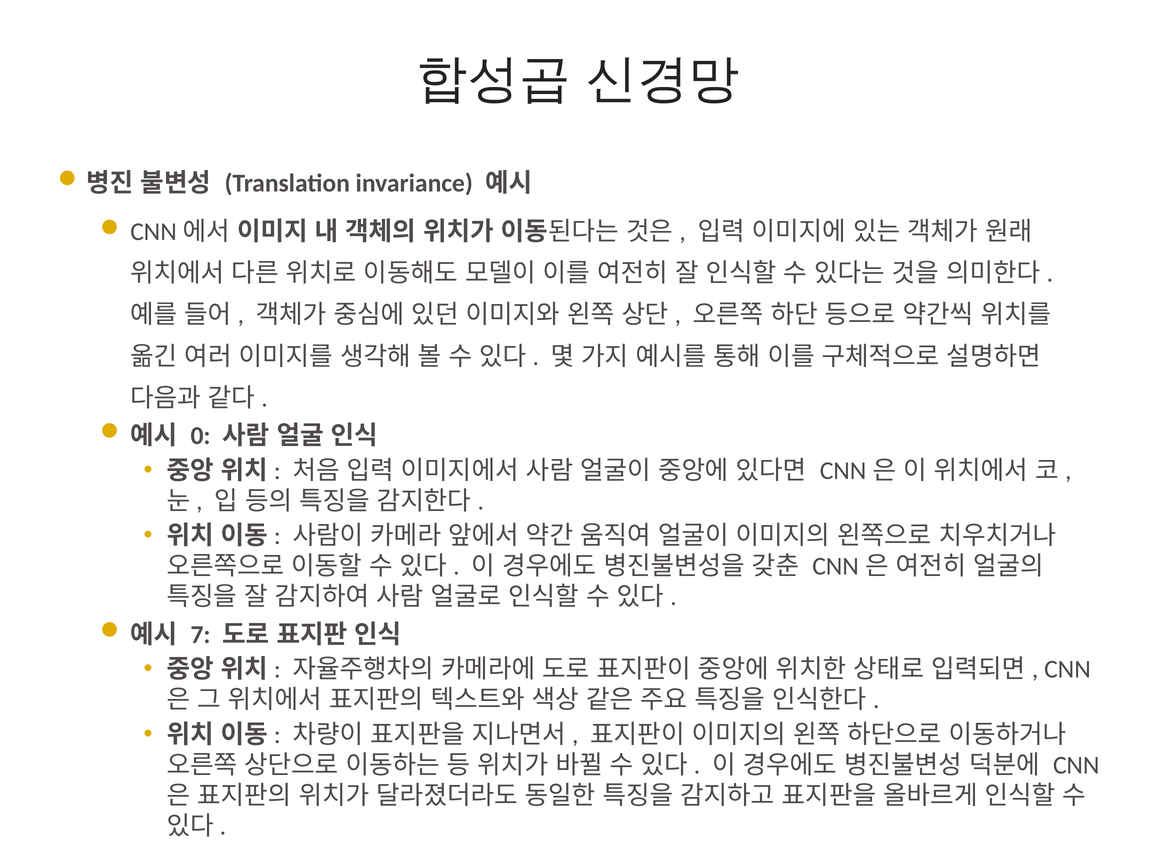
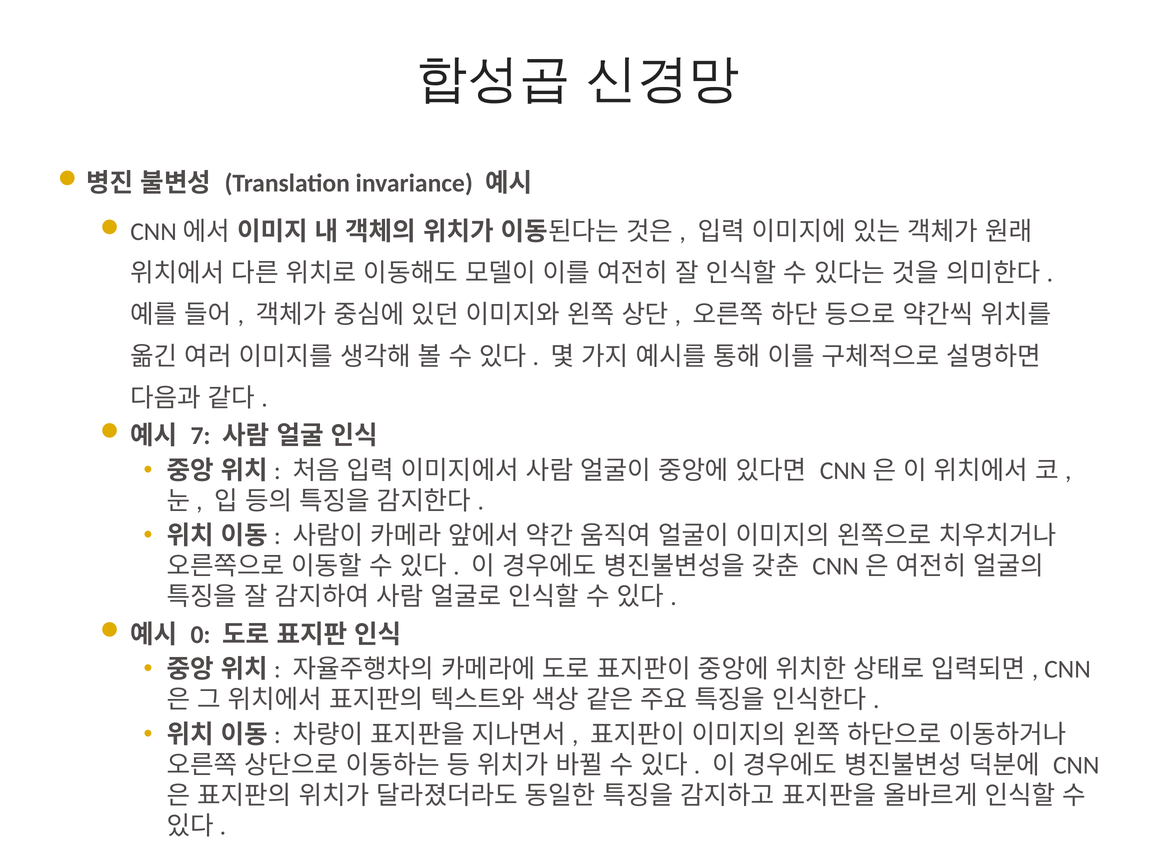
0: 0 -> 7
7: 7 -> 0
